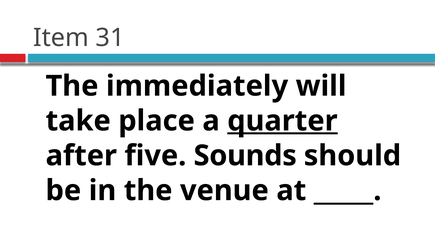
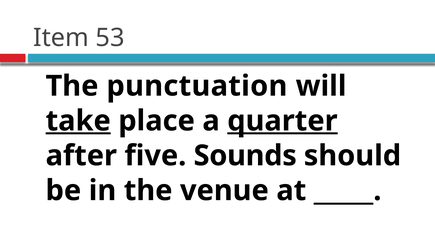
31: 31 -> 53
immediately: immediately -> punctuation
take underline: none -> present
